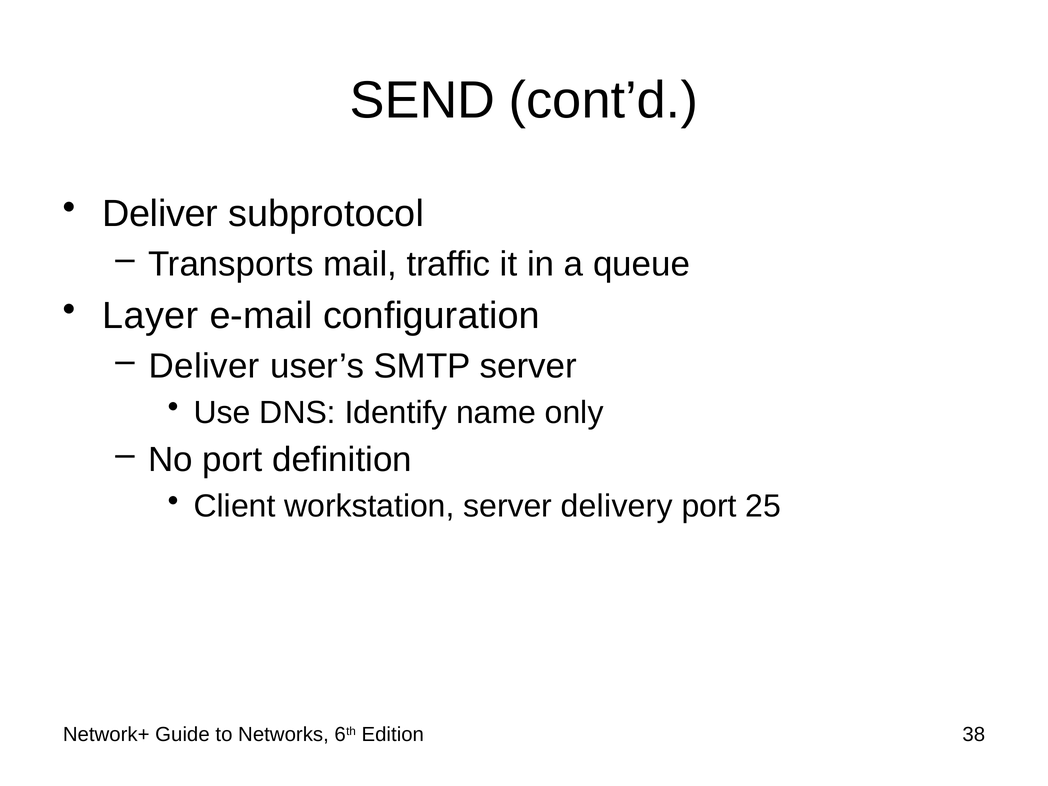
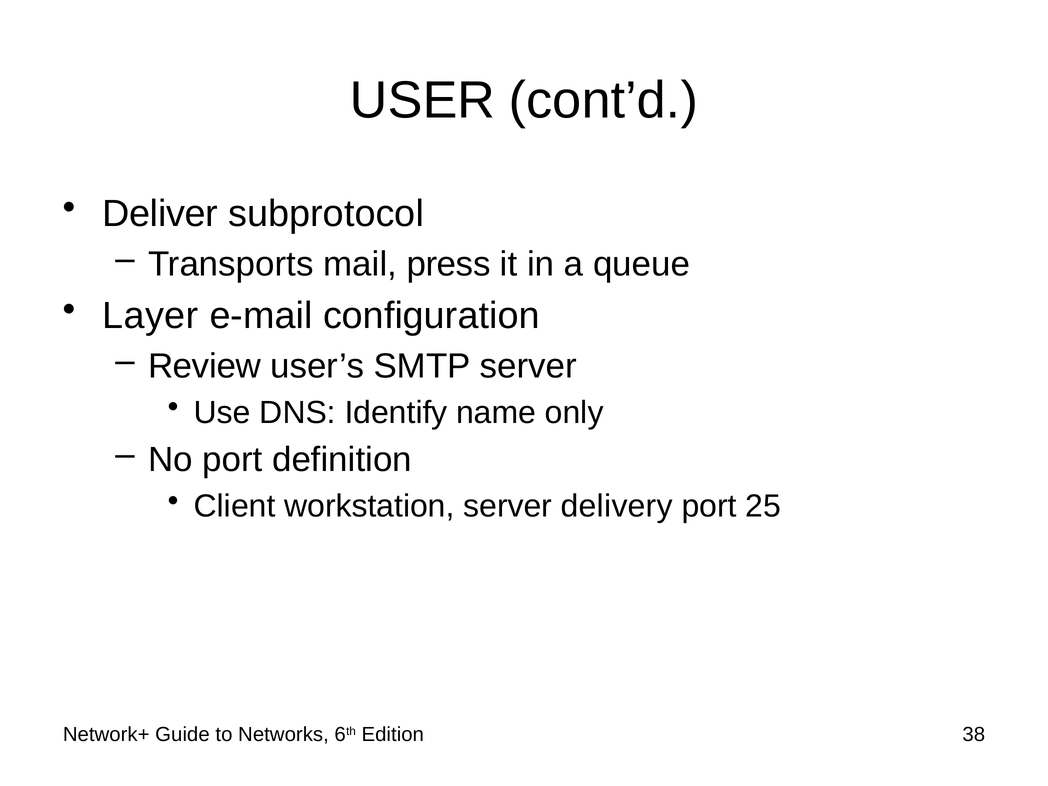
SEND: SEND -> USER
traffic: traffic -> press
Deliver at (204, 366): Deliver -> Review
